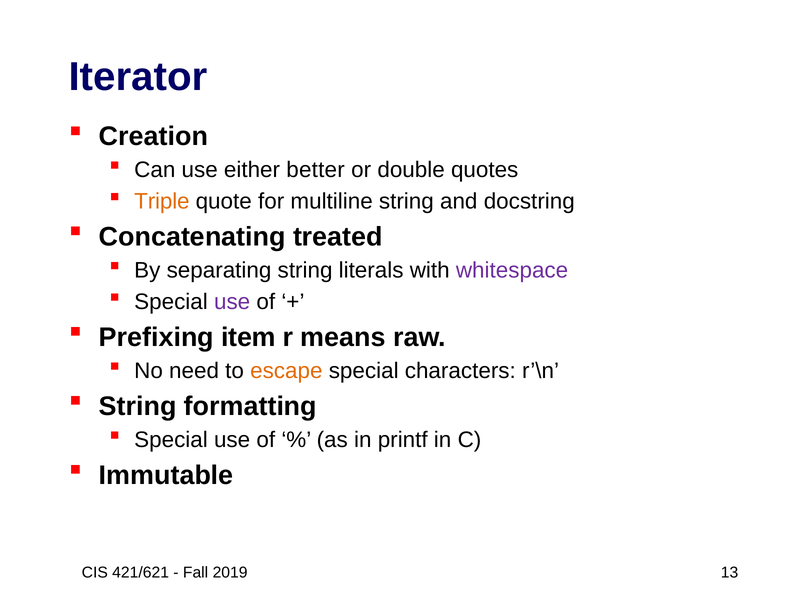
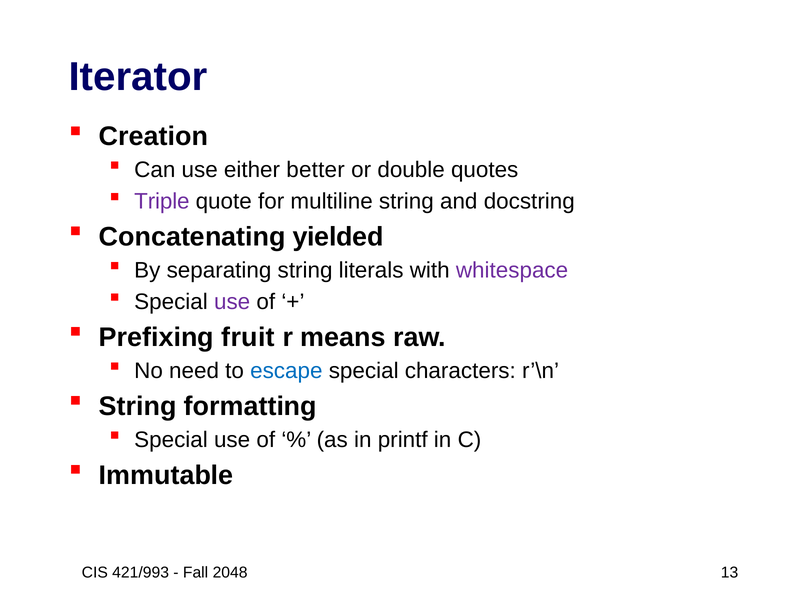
Triple colour: orange -> purple
treated: treated -> yielded
item: item -> fruit
escape colour: orange -> blue
421/621: 421/621 -> 421/993
2019: 2019 -> 2048
